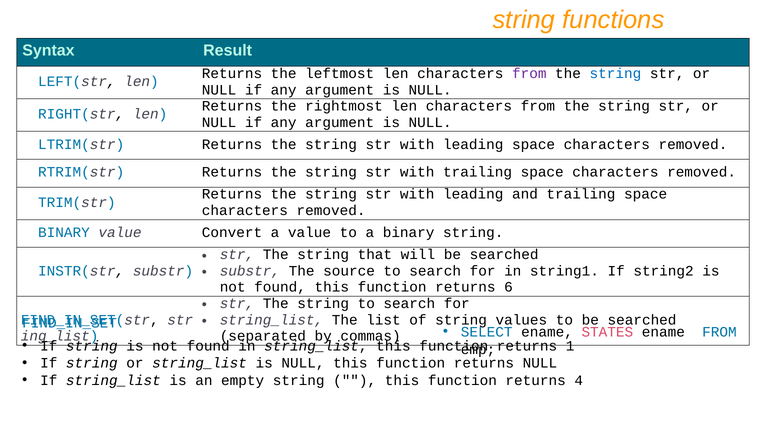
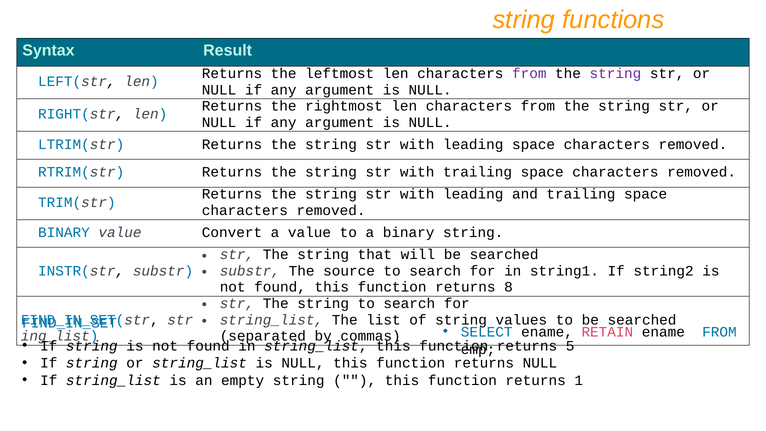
string at (615, 73) colour: blue -> purple
6: 6 -> 8
STATES: STATES -> RETAIN
1: 1 -> 5
4: 4 -> 1
